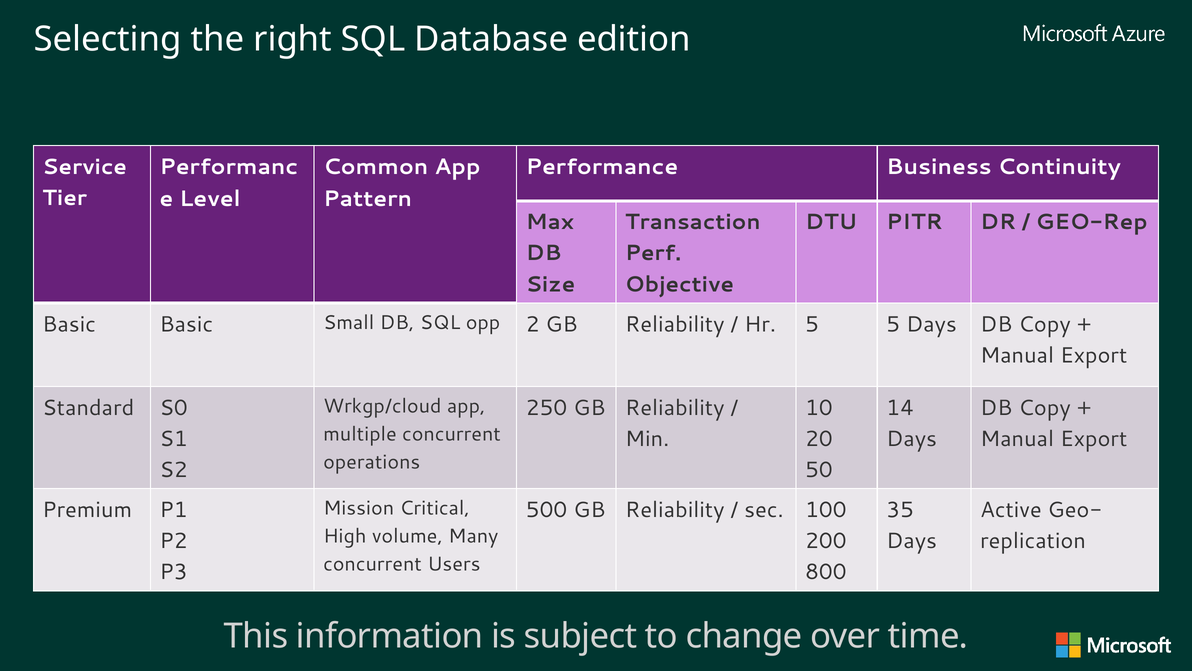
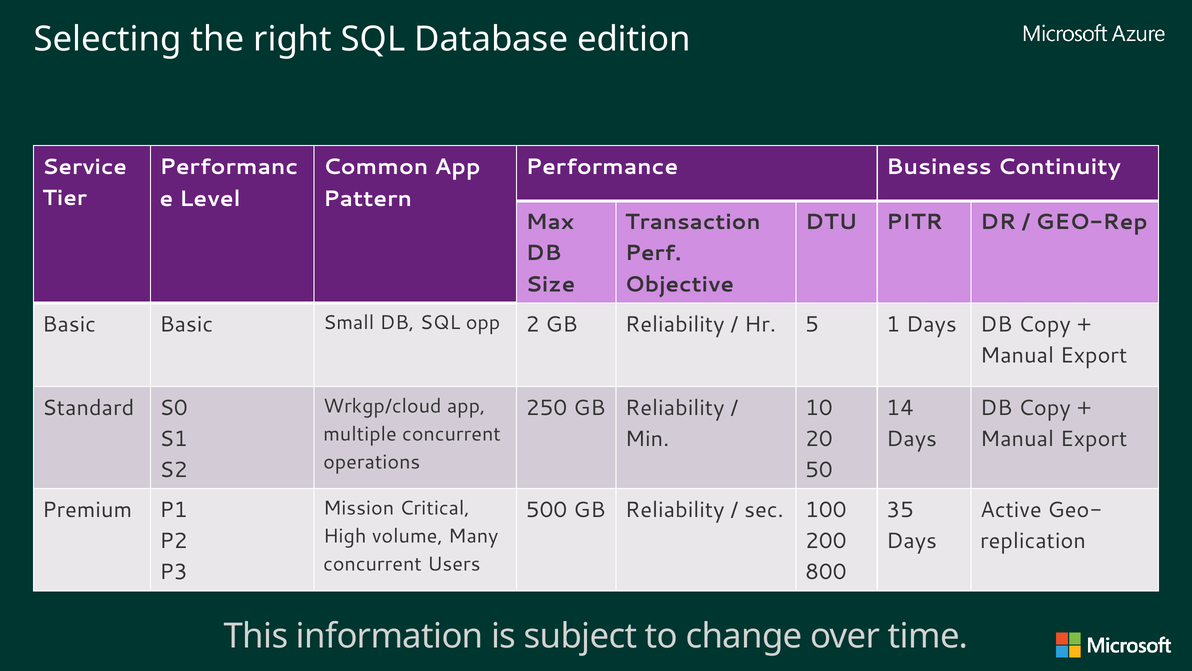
5 5: 5 -> 1
